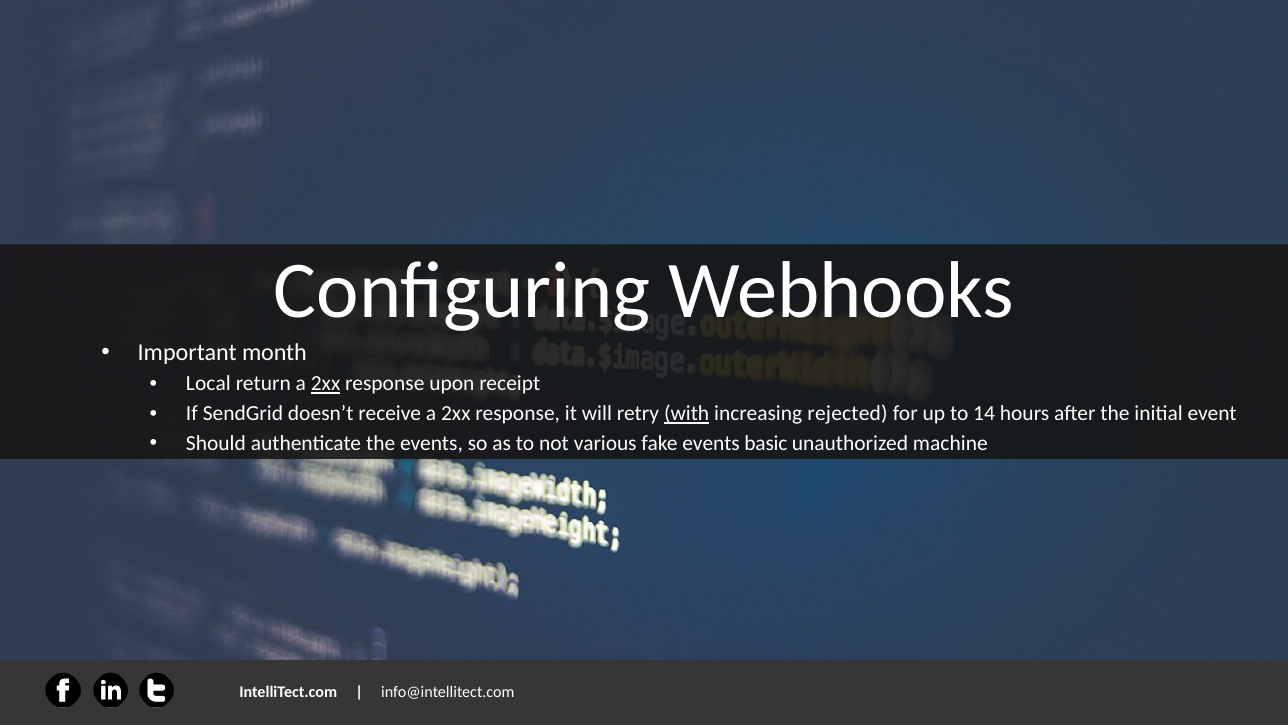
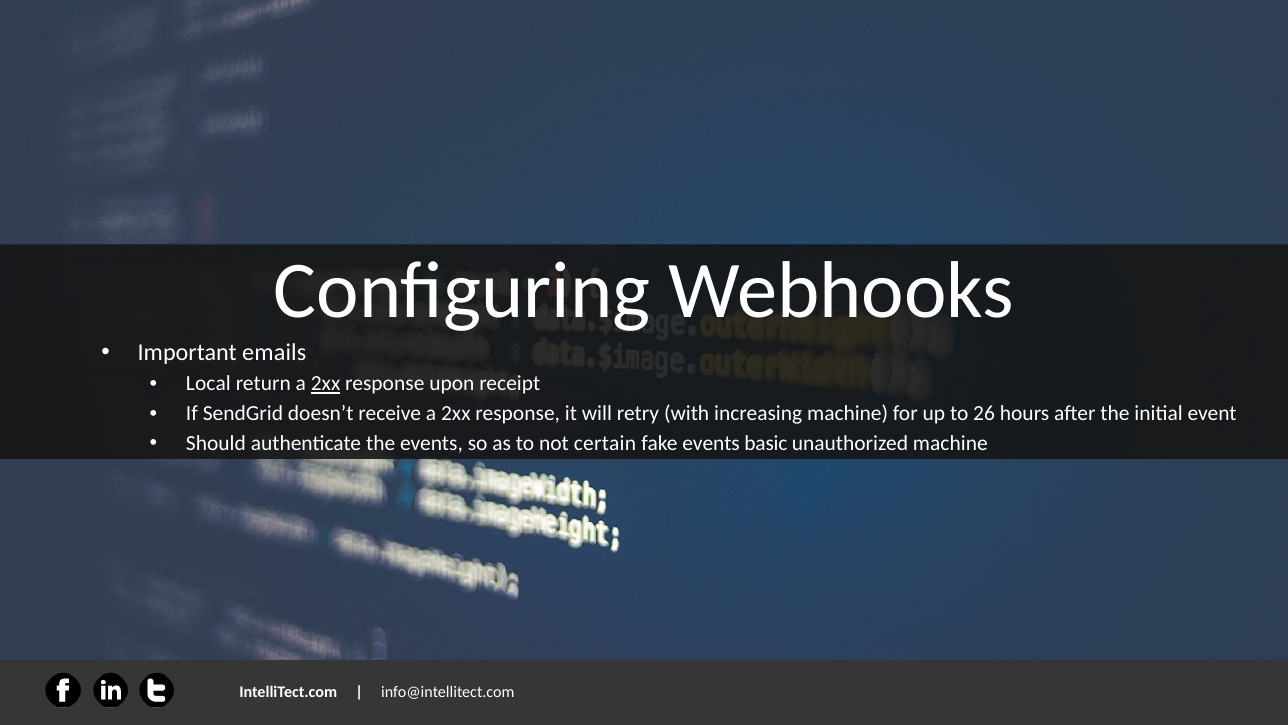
month: month -> emails
with underline: present -> none
increasing rejected: rejected -> machine
14: 14 -> 26
various: various -> certain
